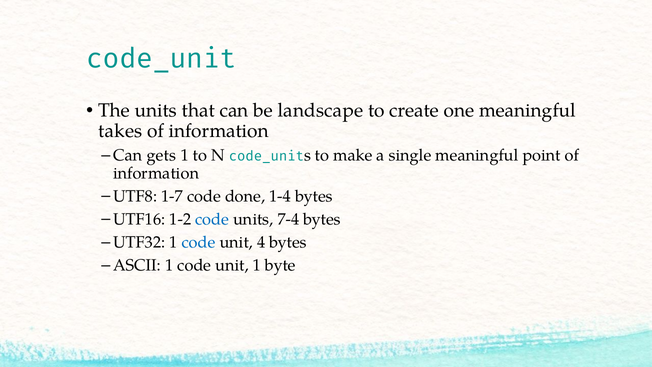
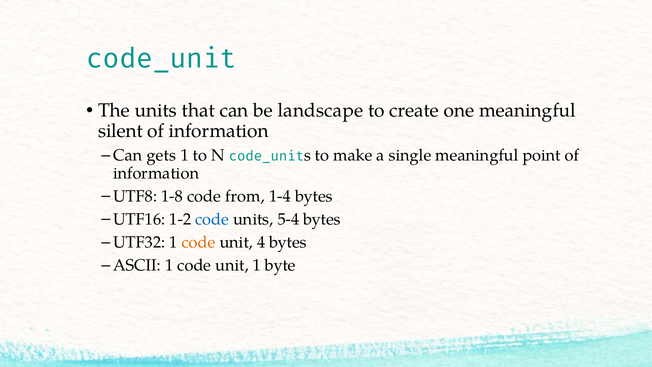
takes: takes -> silent
1-7: 1-7 -> 1-8
done: done -> from
7-4: 7-4 -> 5-4
code at (199, 242) colour: blue -> orange
